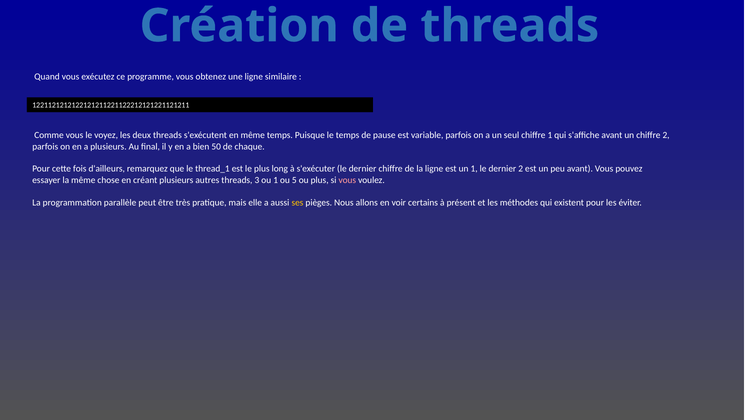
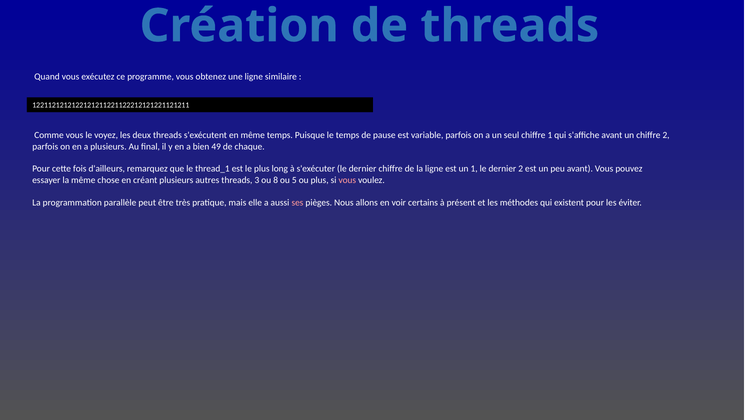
50: 50 -> 49
ou 1: 1 -> 8
ses colour: yellow -> pink
